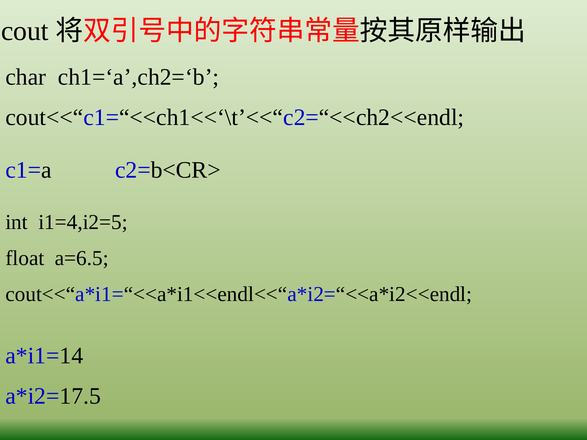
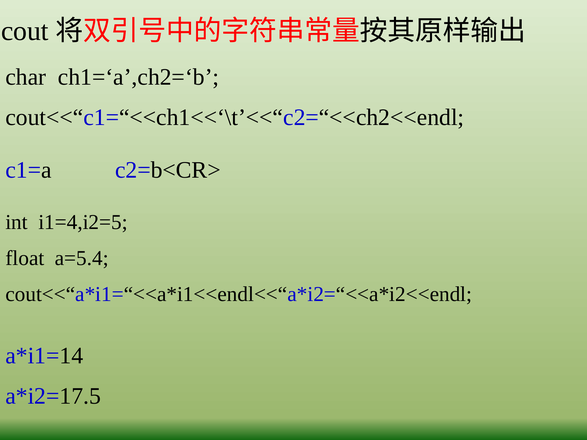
a=6.5: a=6.5 -> a=5.4
